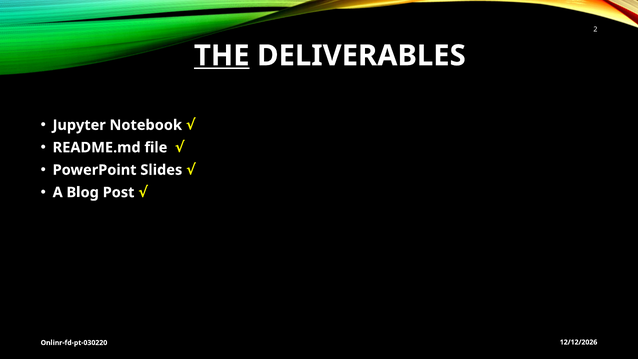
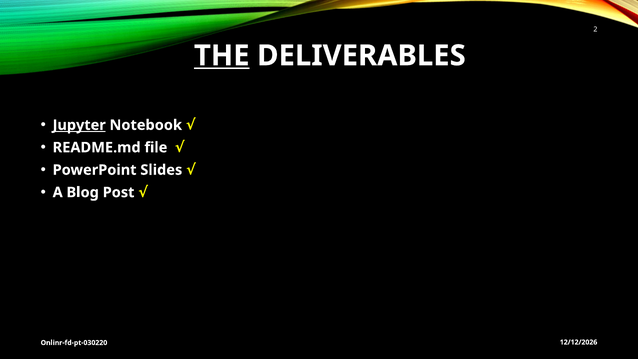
Jupyter underline: none -> present
